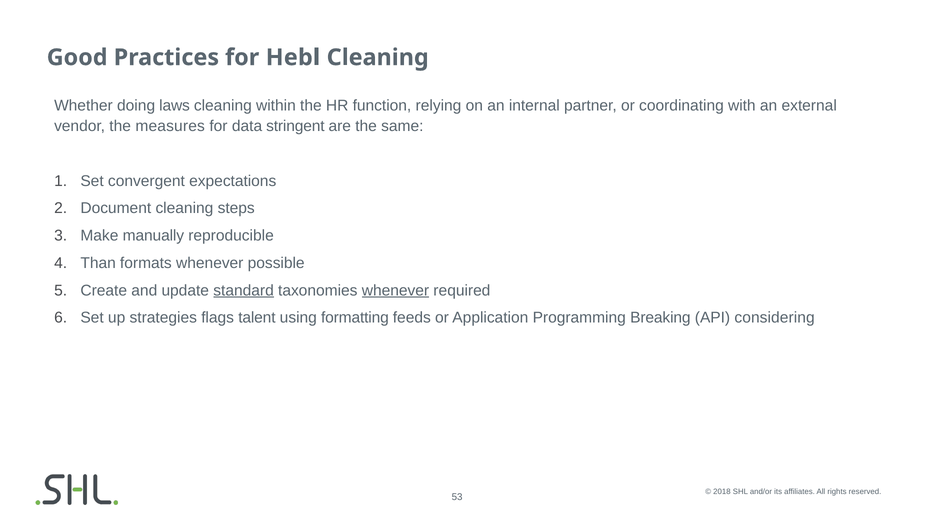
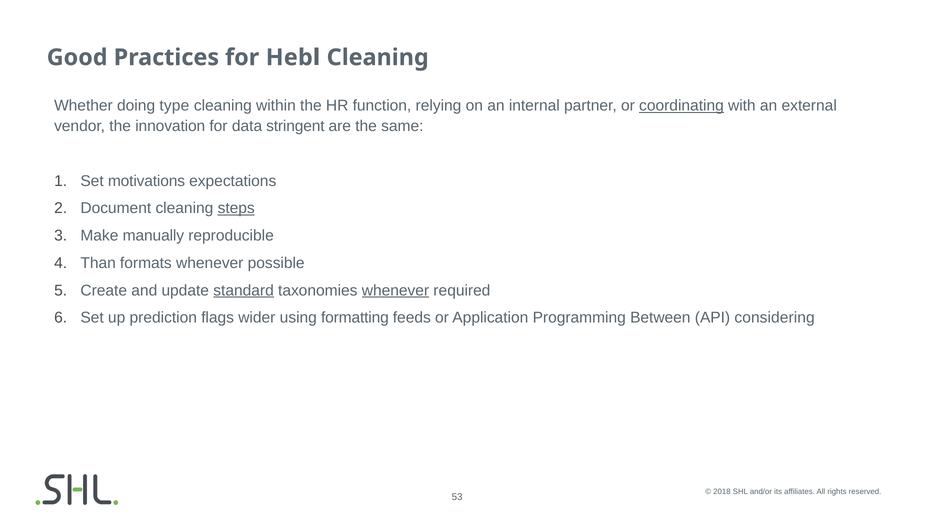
laws: laws -> type
coordinating underline: none -> present
measures: measures -> innovation
convergent: convergent -> motivations
steps underline: none -> present
strategies: strategies -> prediction
talent: talent -> wider
Breaking: Breaking -> Between
